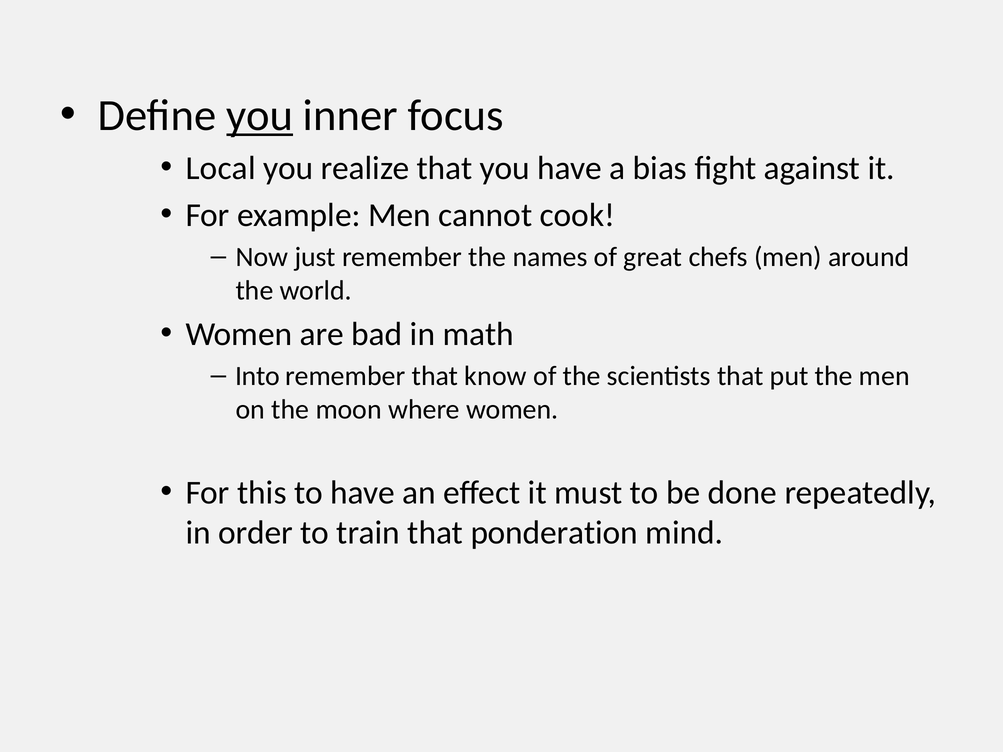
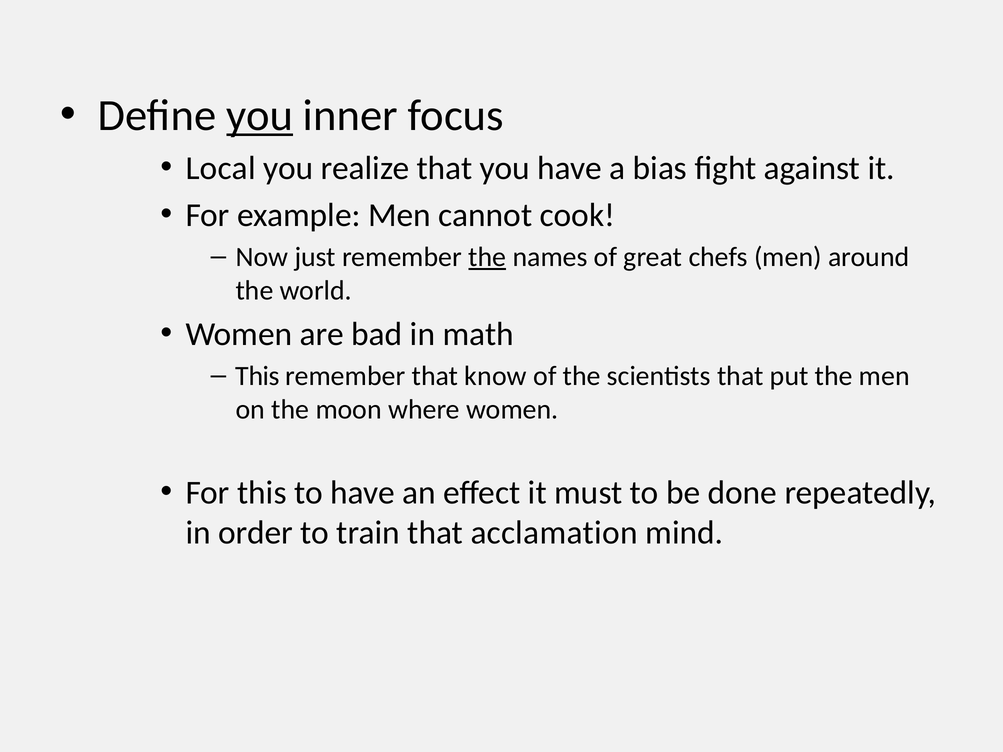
the at (487, 257) underline: none -> present
Into at (258, 376): Into -> This
ponderation: ponderation -> acclamation
